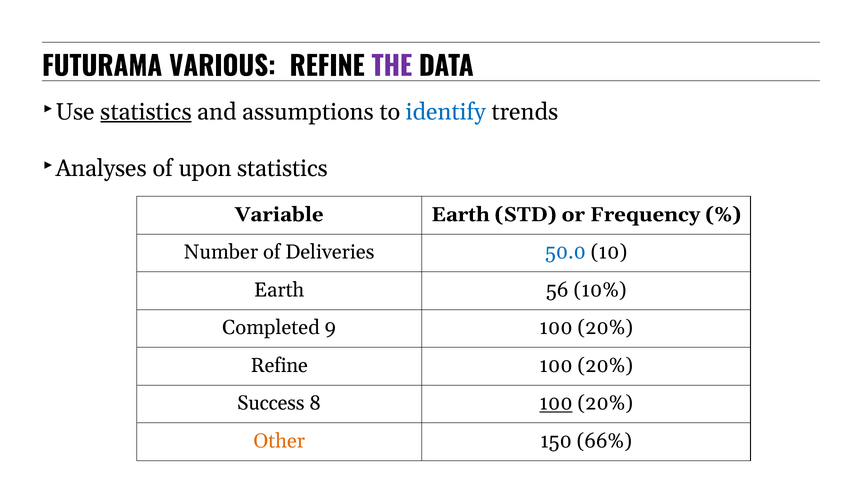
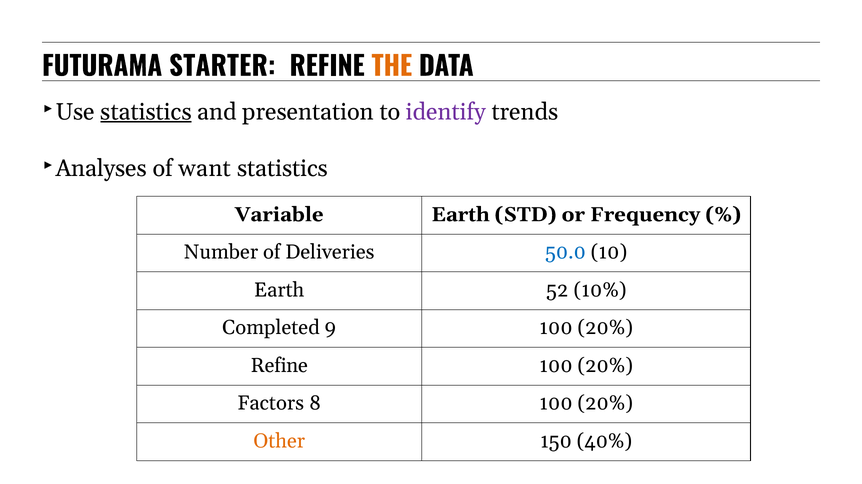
VARIOUS: VARIOUS -> STARTER
THE colour: purple -> orange
assumptions: assumptions -> presentation
identify colour: blue -> purple
upon: upon -> want
56: 56 -> 52
Success: Success -> Factors
100 at (556, 403) underline: present -> none
66%: 66% -> 40%
